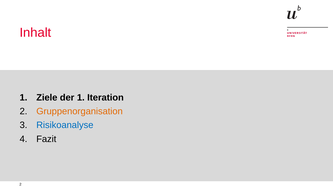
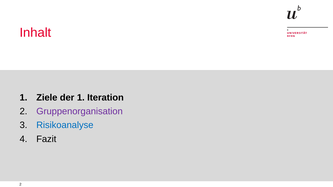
Gruppenorganisation colour: orange -> purple
